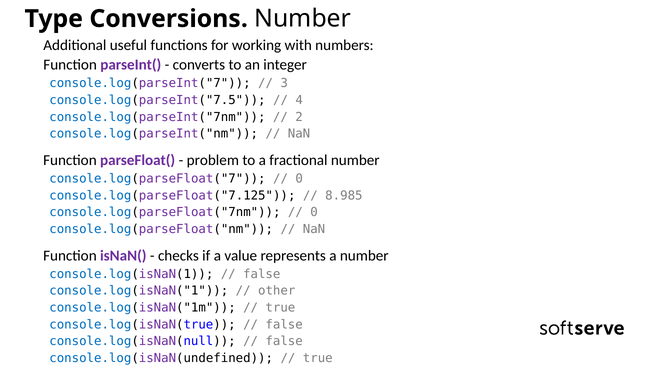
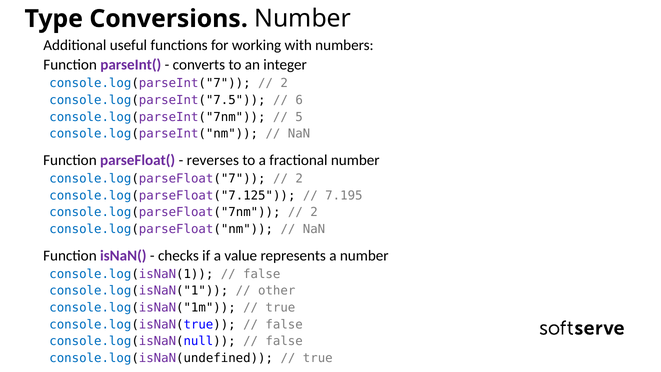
3 at (284, 83): 3 -> 2
4: 4 -> 6
2: 2 -> 5
problem: problem -> reverses
0 at (299, 179): 0 -> 2
8.985: 8.985 -> 7.195
0 at (314, 212): 0 -> 2
